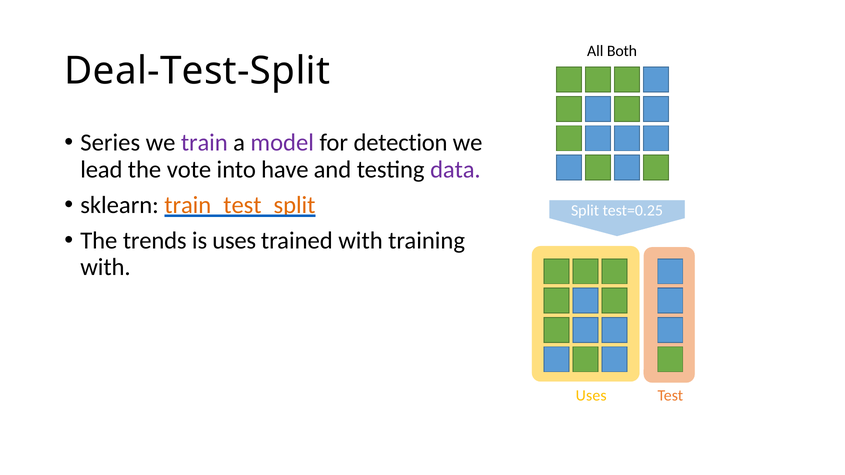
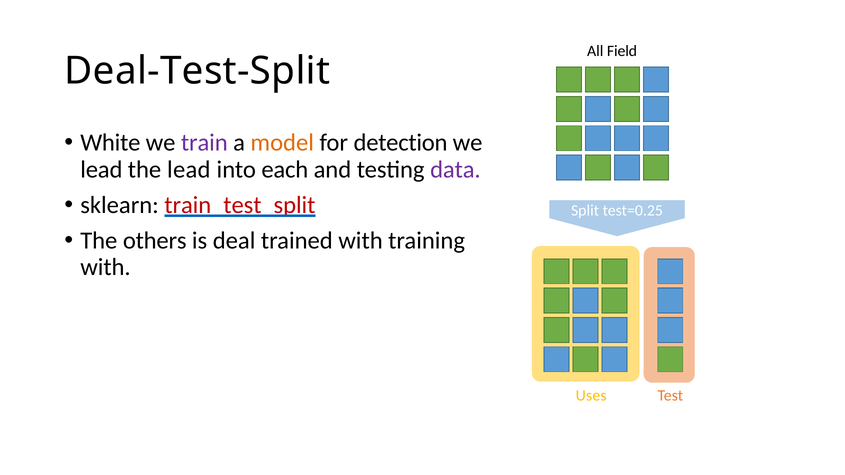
Both: Both -> Field
Series: Series -> White
model colour: purple -> orange
the vote: vote -> lead
have: have -> each
train_test_split colour: orange -> red
trends: trends -> others
is uses: uses -> deal
